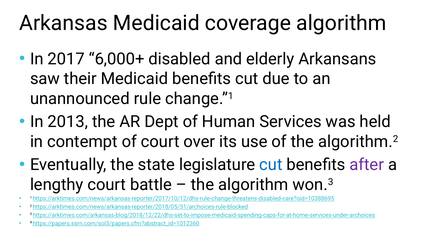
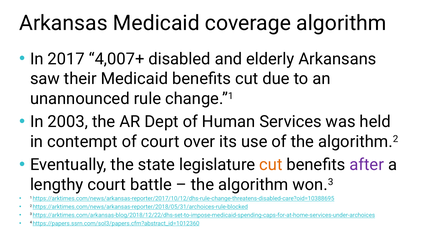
6,000+: 6,000+ -> 4,007+
2013: 2013 -> 2003
cut at (271, 165) colour: blue -> orange
